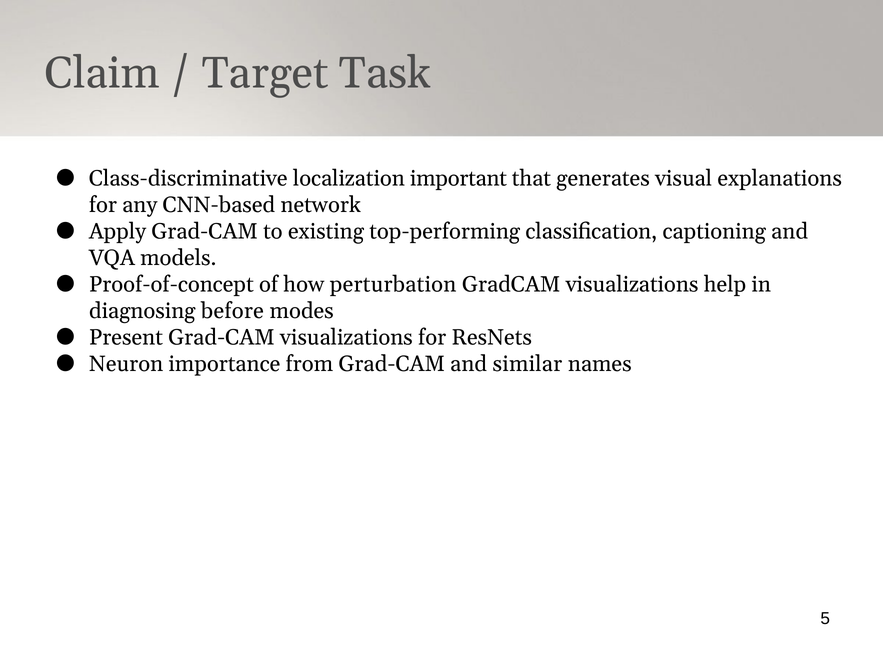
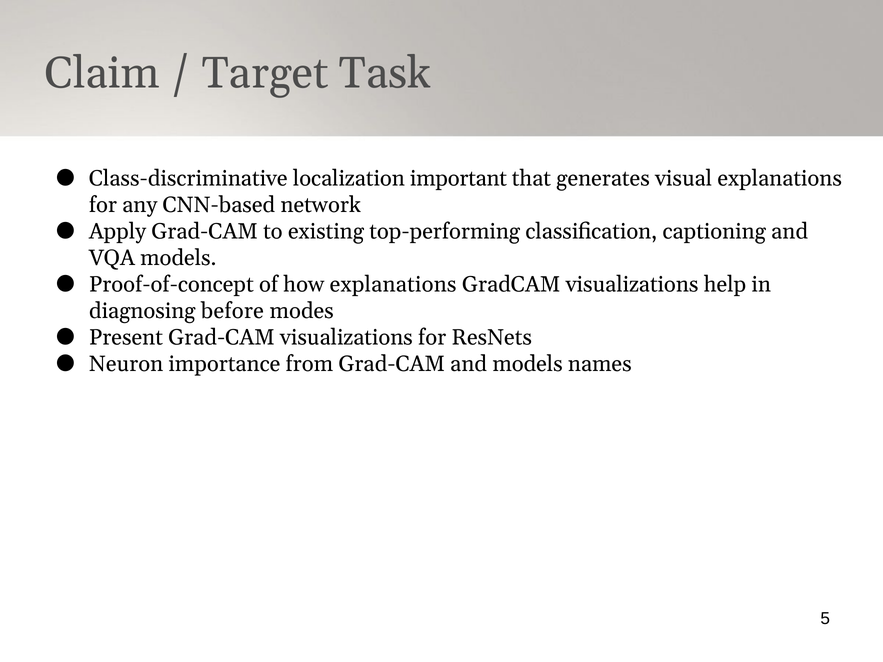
how perturbation: perturbation -> explanations
and similar: similar -> models
